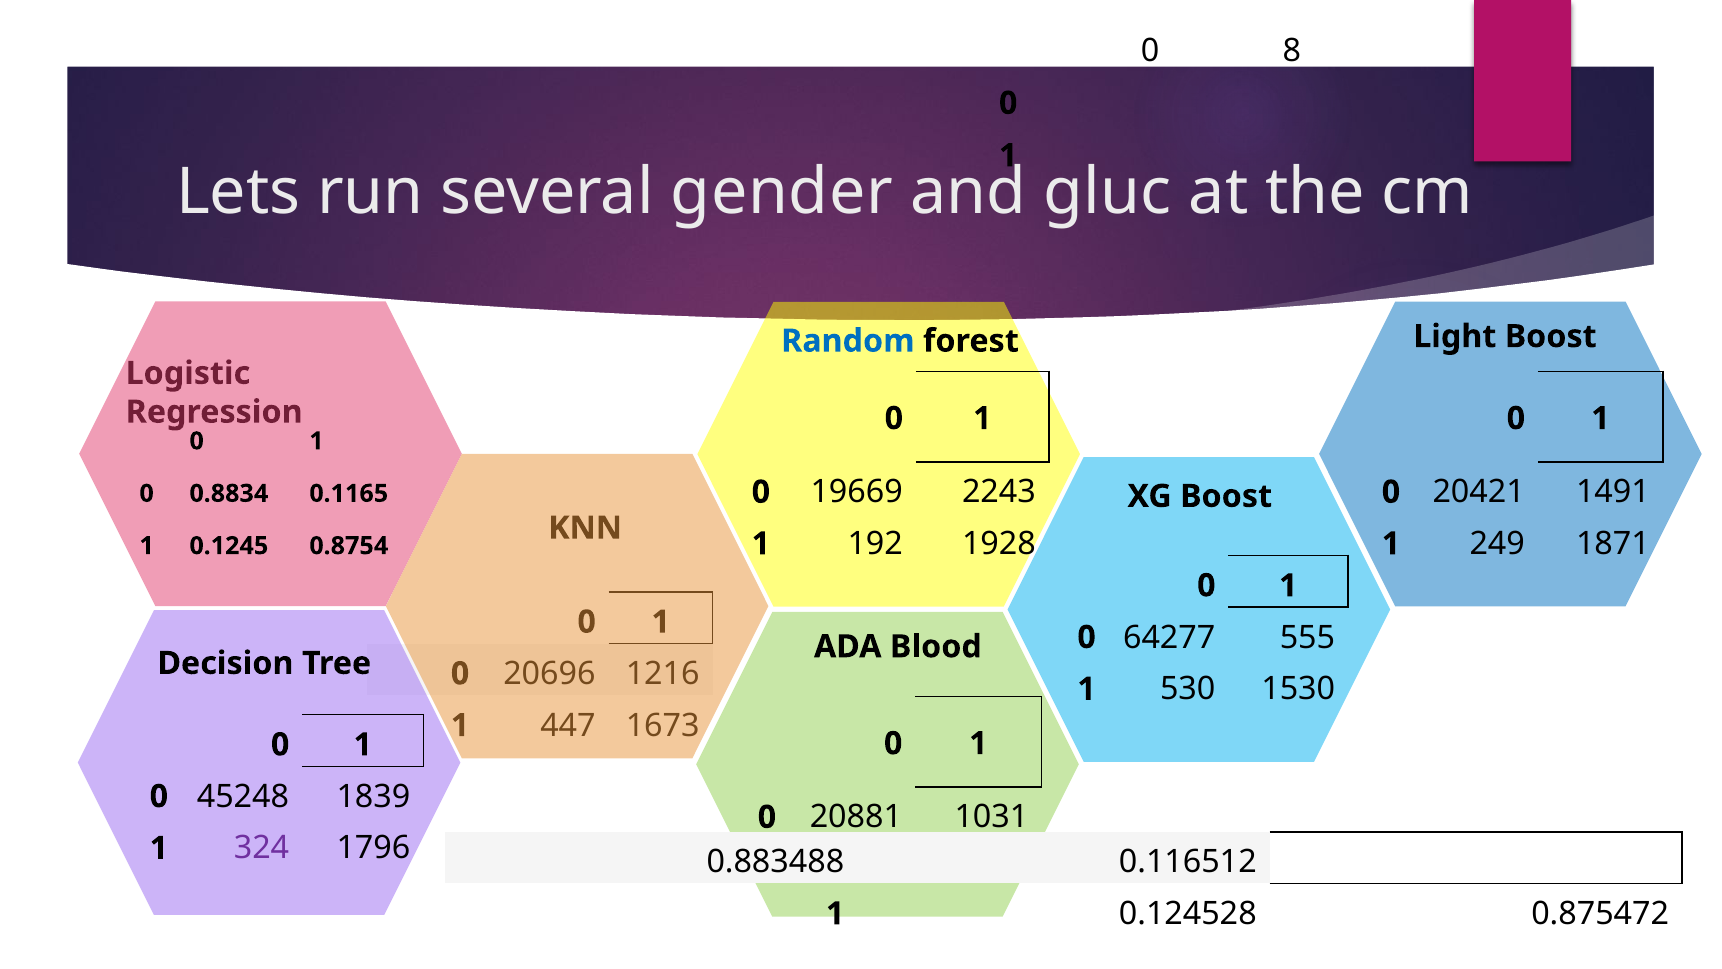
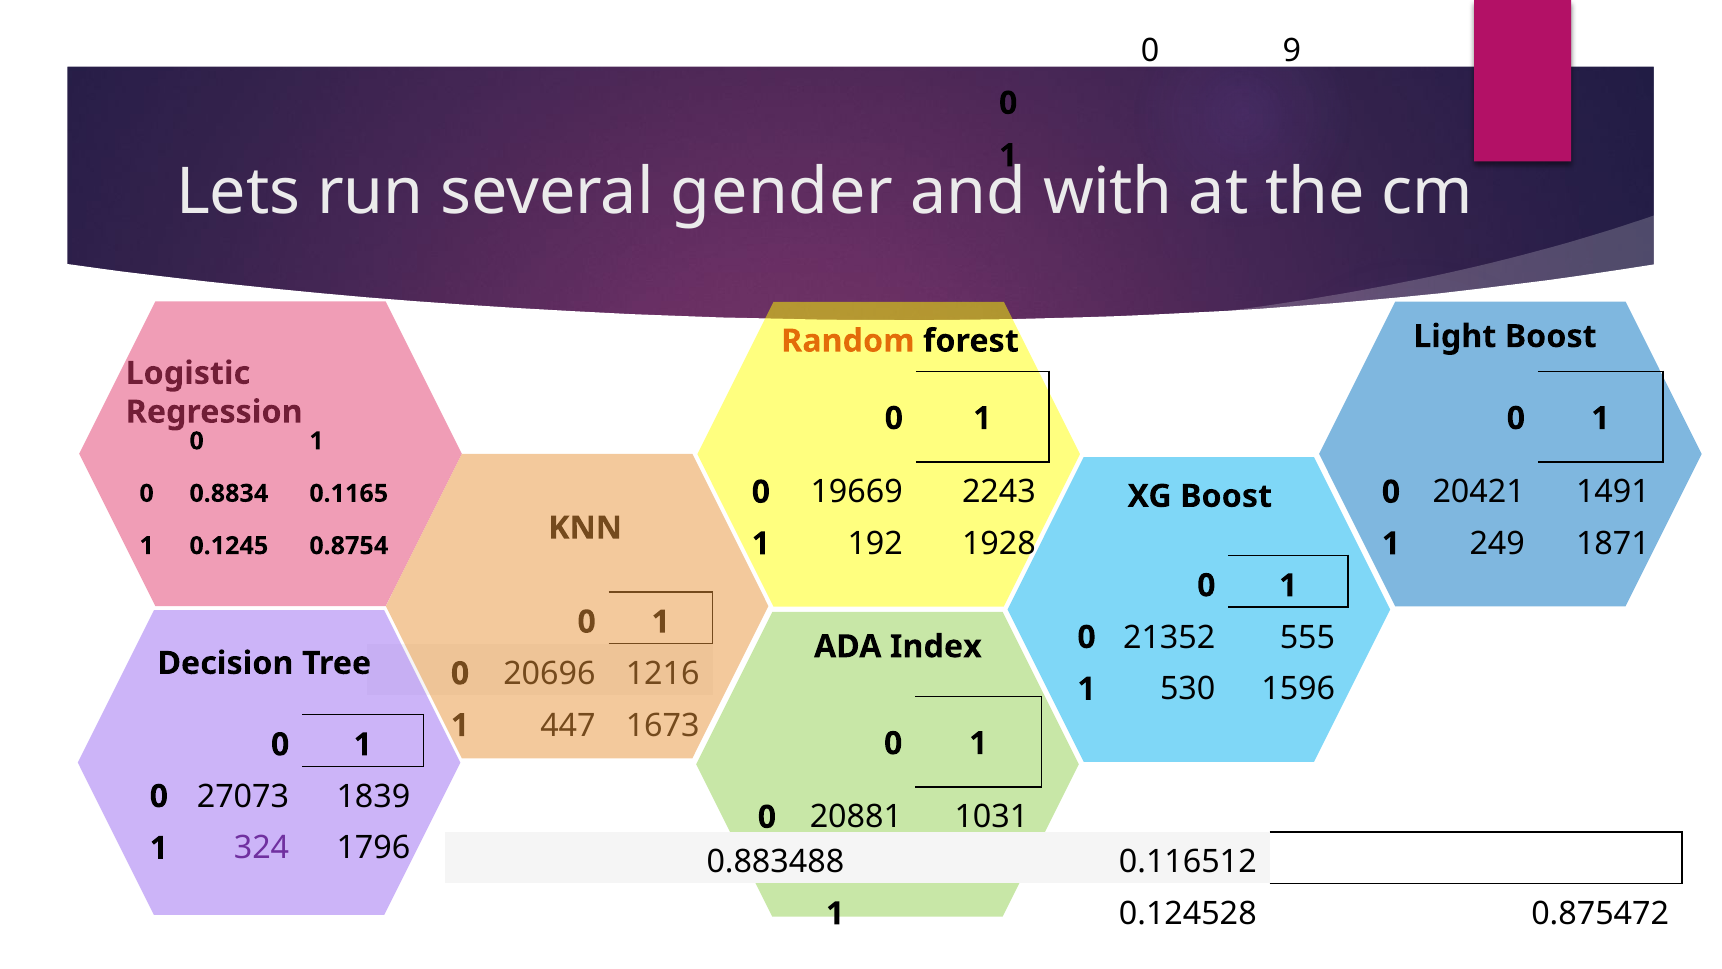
8: 8 -> 9
gluc: gluc -> with
Random colour: blue -> orange
64277: 64277 -> 21352
Blood: Blood -> Index
1530: 1530 -> 1596
45248: 45248 -> 27073
